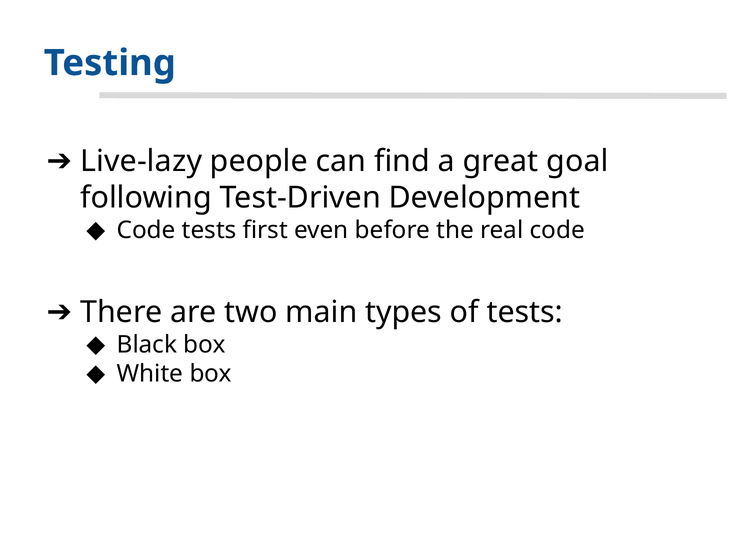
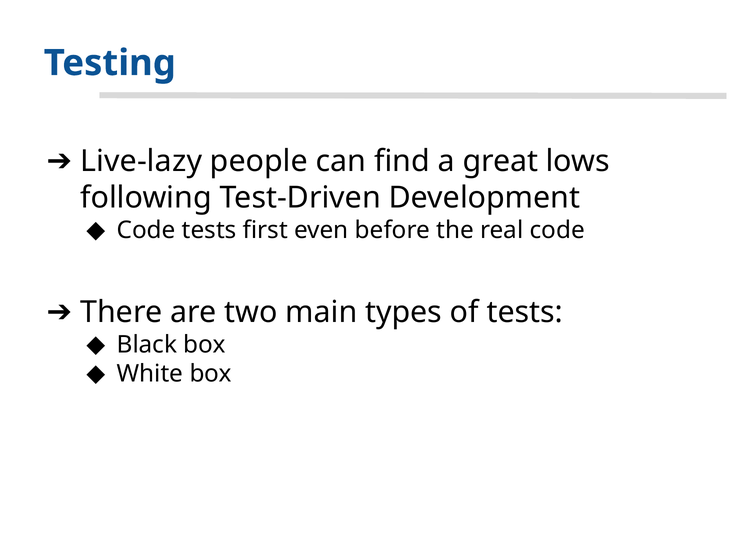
goal: goal -> lows
